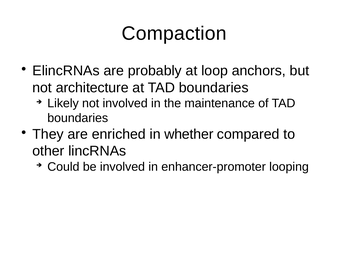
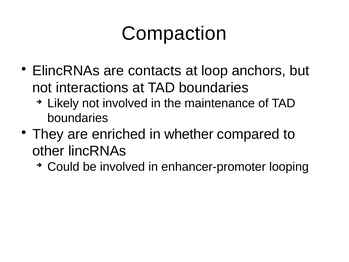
probably: probably -> contacts
architecture: architecture -> interactions
